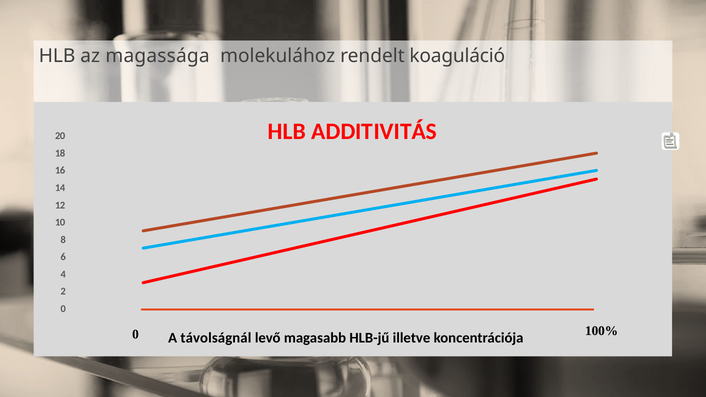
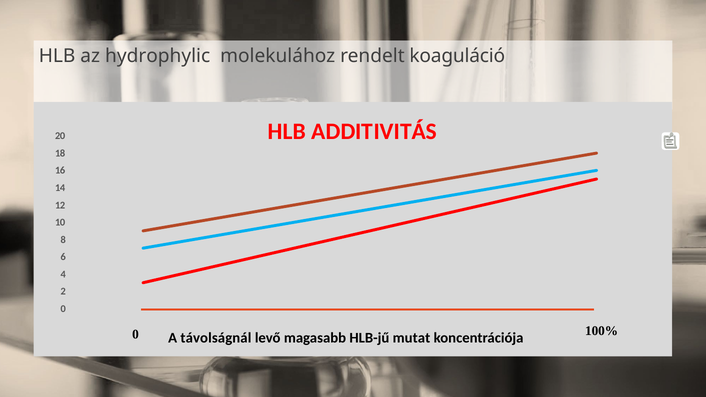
magassága: magassága -> hydrophylic
illetve: illetve -> mutat
